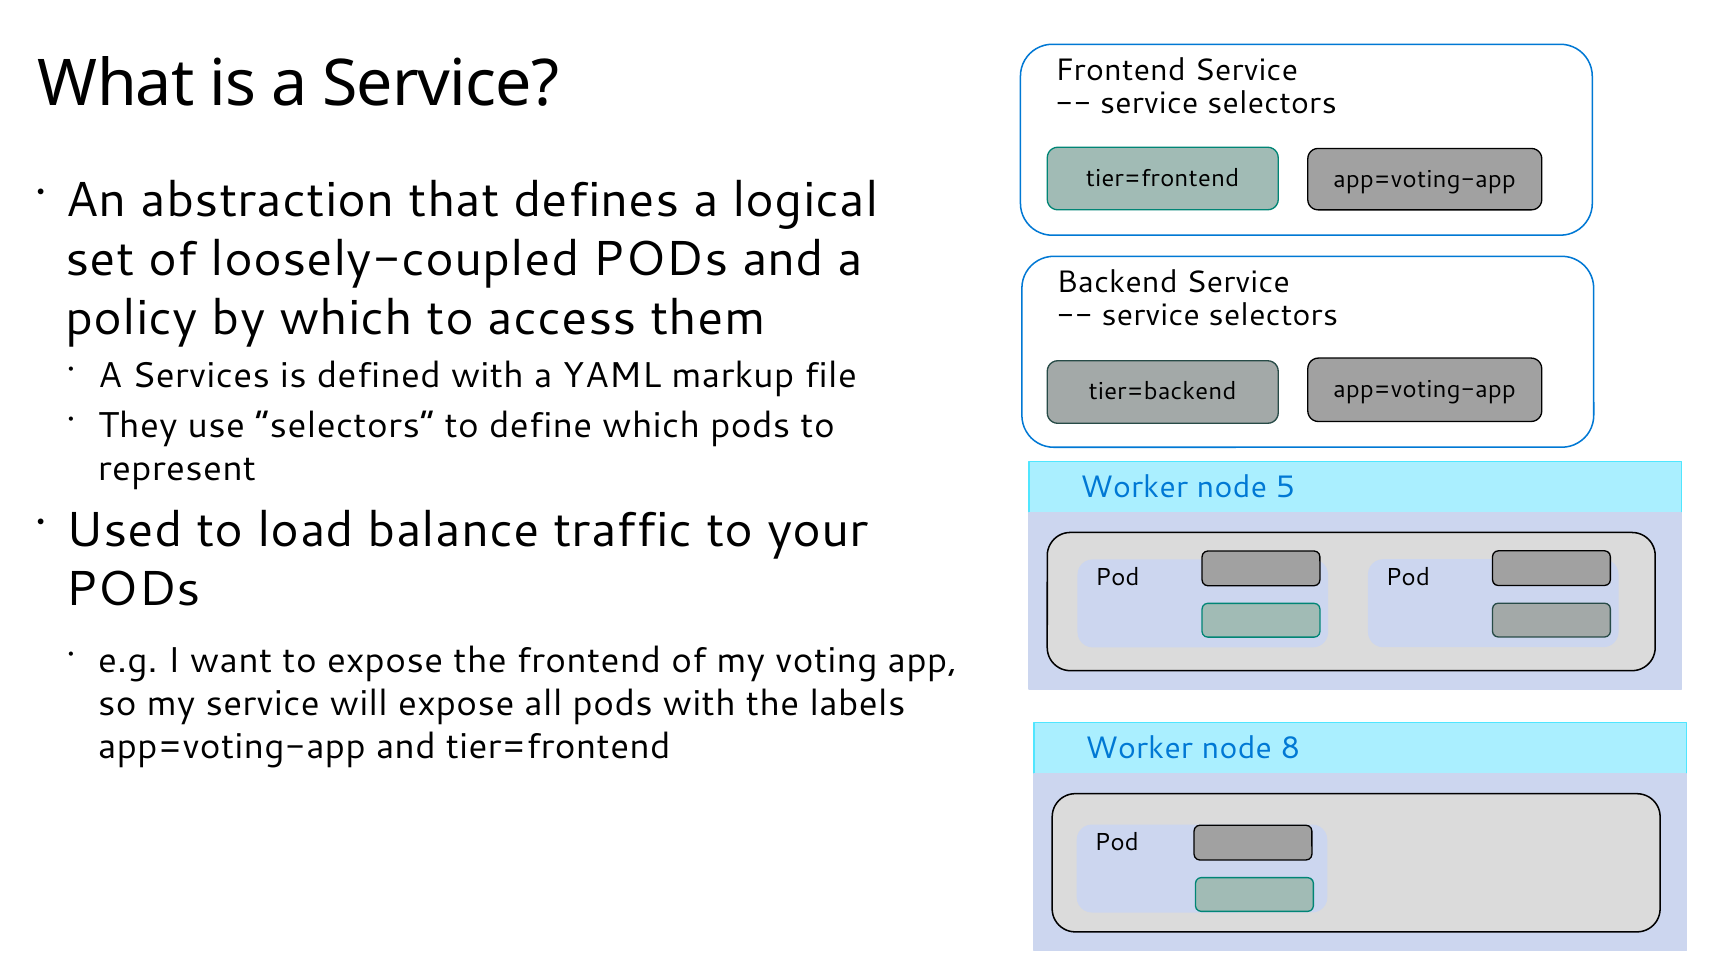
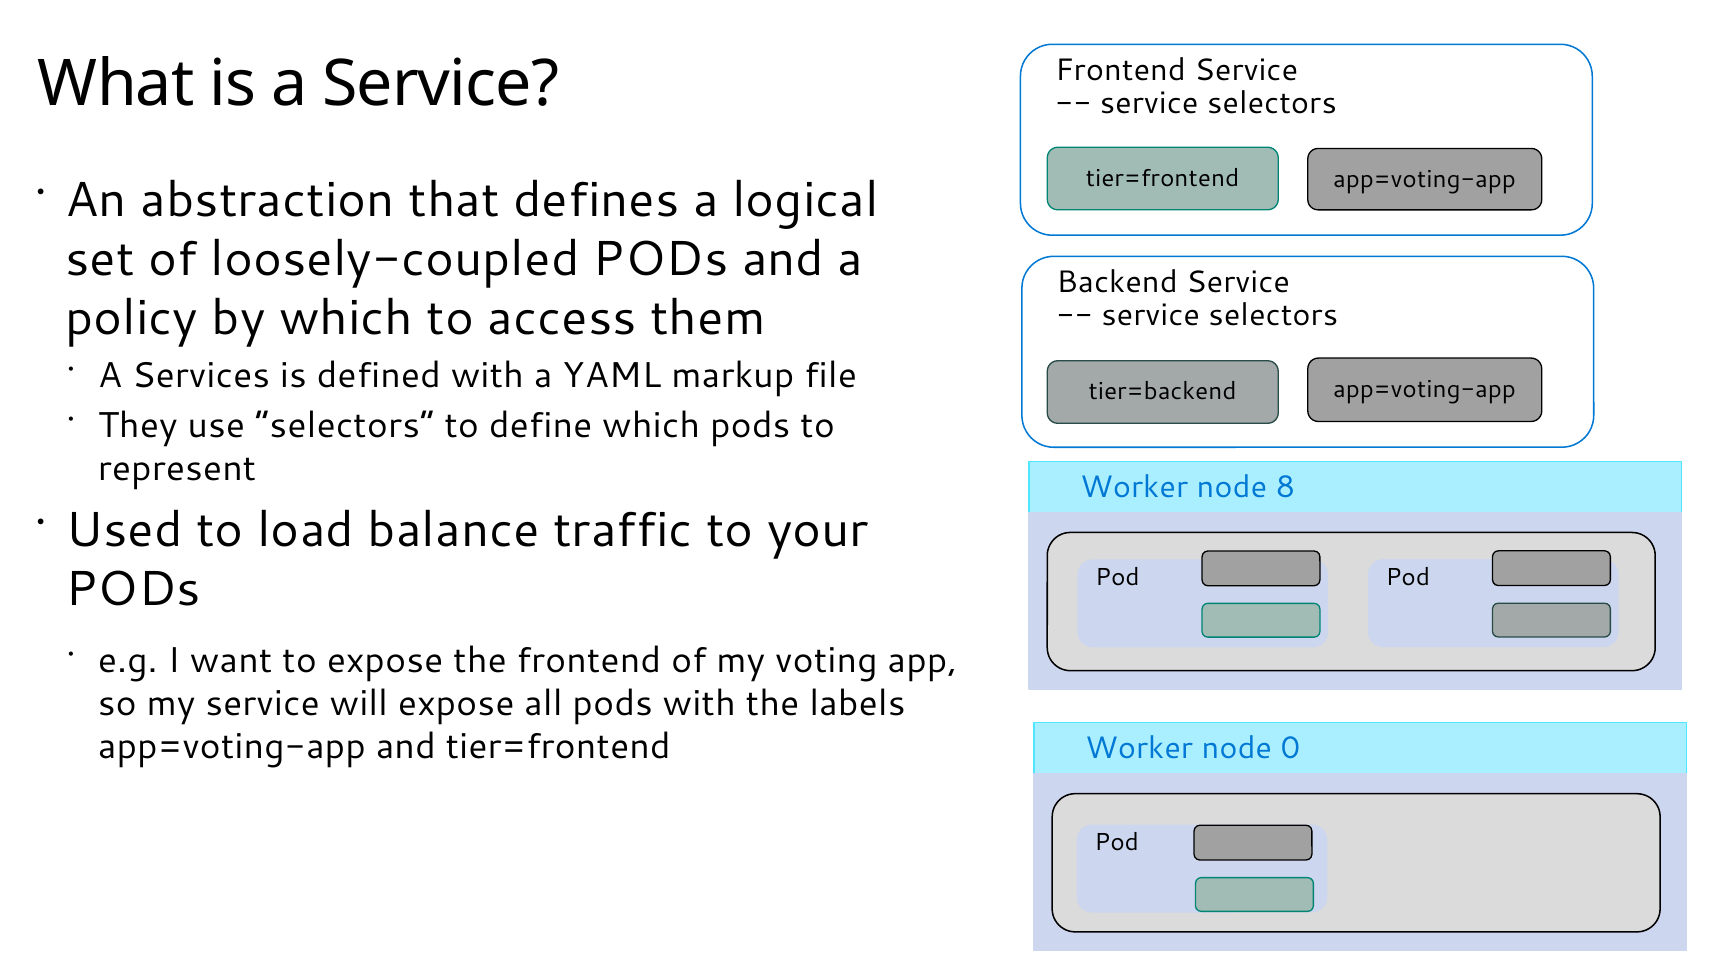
5: 5 -> 8
8: 8 -> 0
